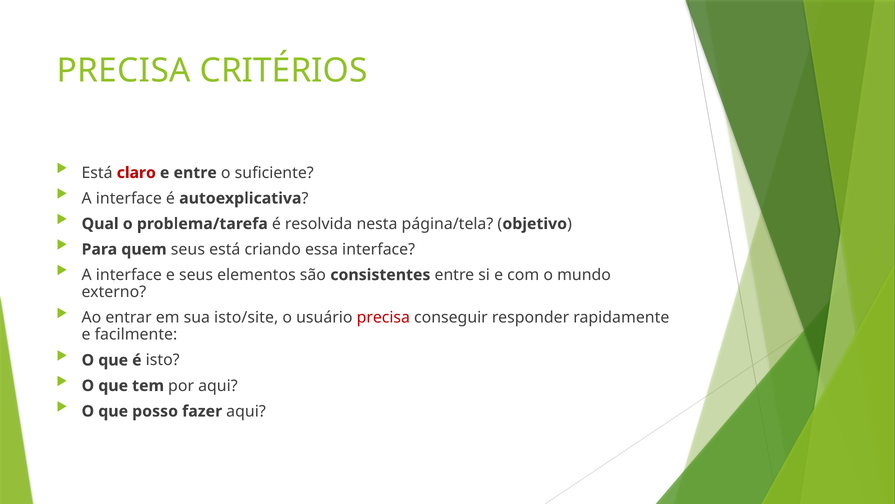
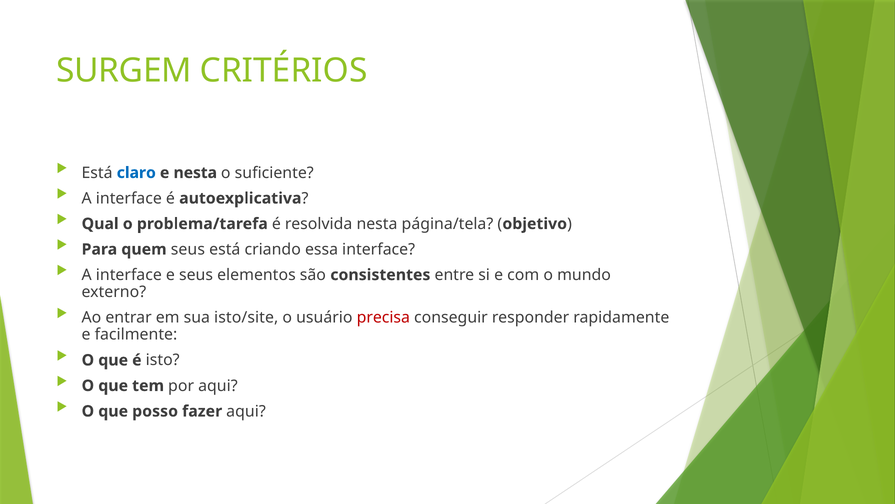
PRECISA at (124, 71): PRECISA -> SURGEM
claro colour: red -> blue
e entre: entre -> nesta
